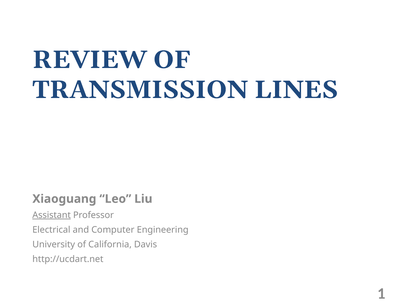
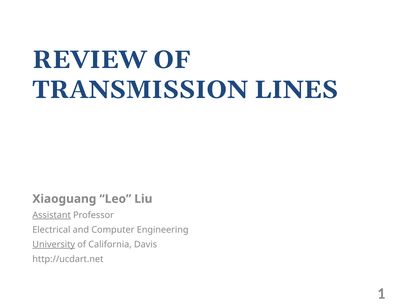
University underline: none -> present
